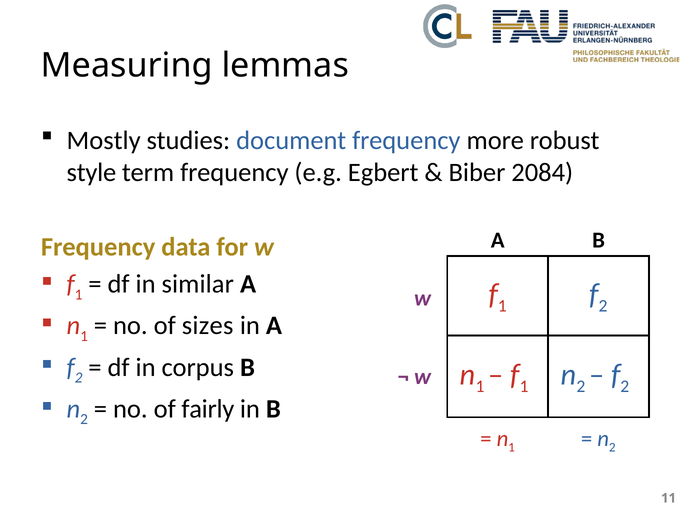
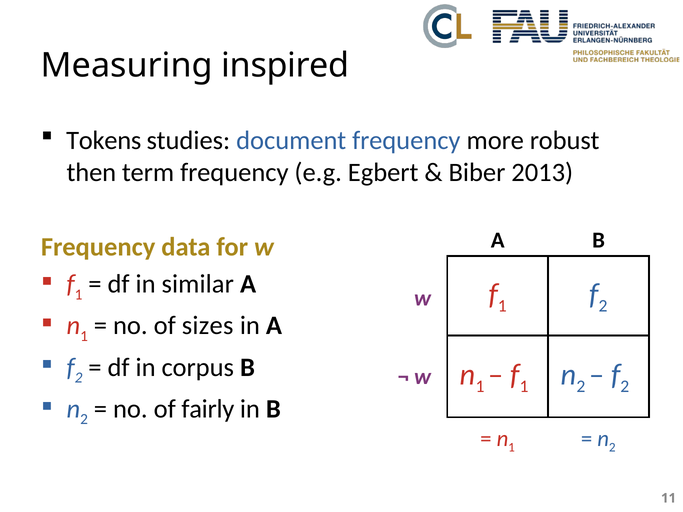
lemmas: lemmas -> inspired
Mostly: Mostly -> Tokens
style: style -> then
2084: 2084 -> 2013
